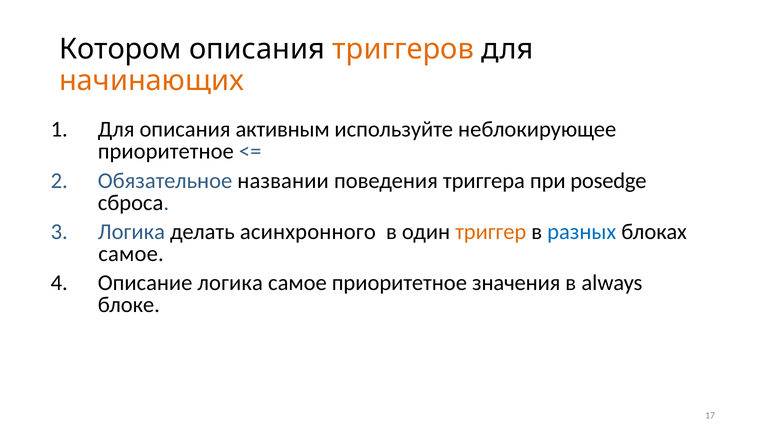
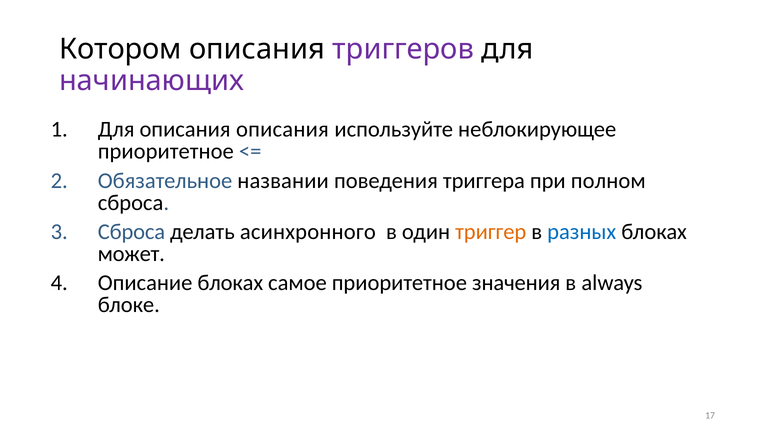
триггеров colour: orange -> purple
начинающих colour: orange -> purple
описания активным: активным -> описания
posedge: posedge -> полном
Логика at (131, 232): Логика -> Сброса
самое at (131, 254): самое -> может
Описание логика: логика -> блоках
